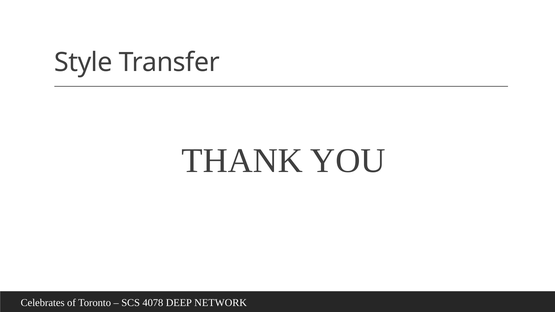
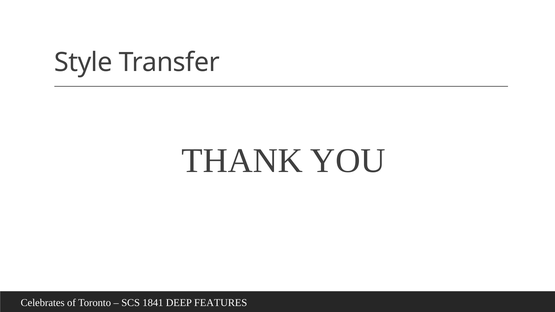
4078: 4078 -> 1841
NETWORK: NETWORK -> FEATURES
